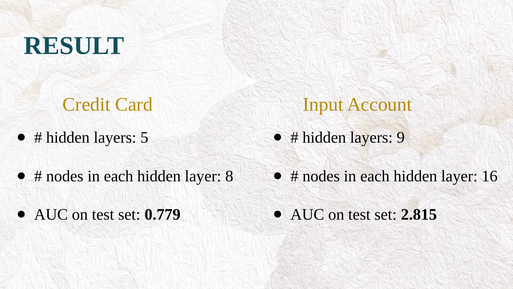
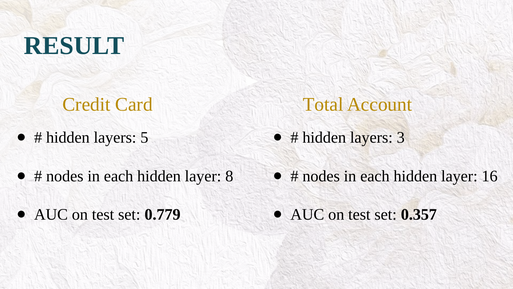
Input: Input -> Total
9: 9 -> 3
2.815: 2.815 -> 0.357
